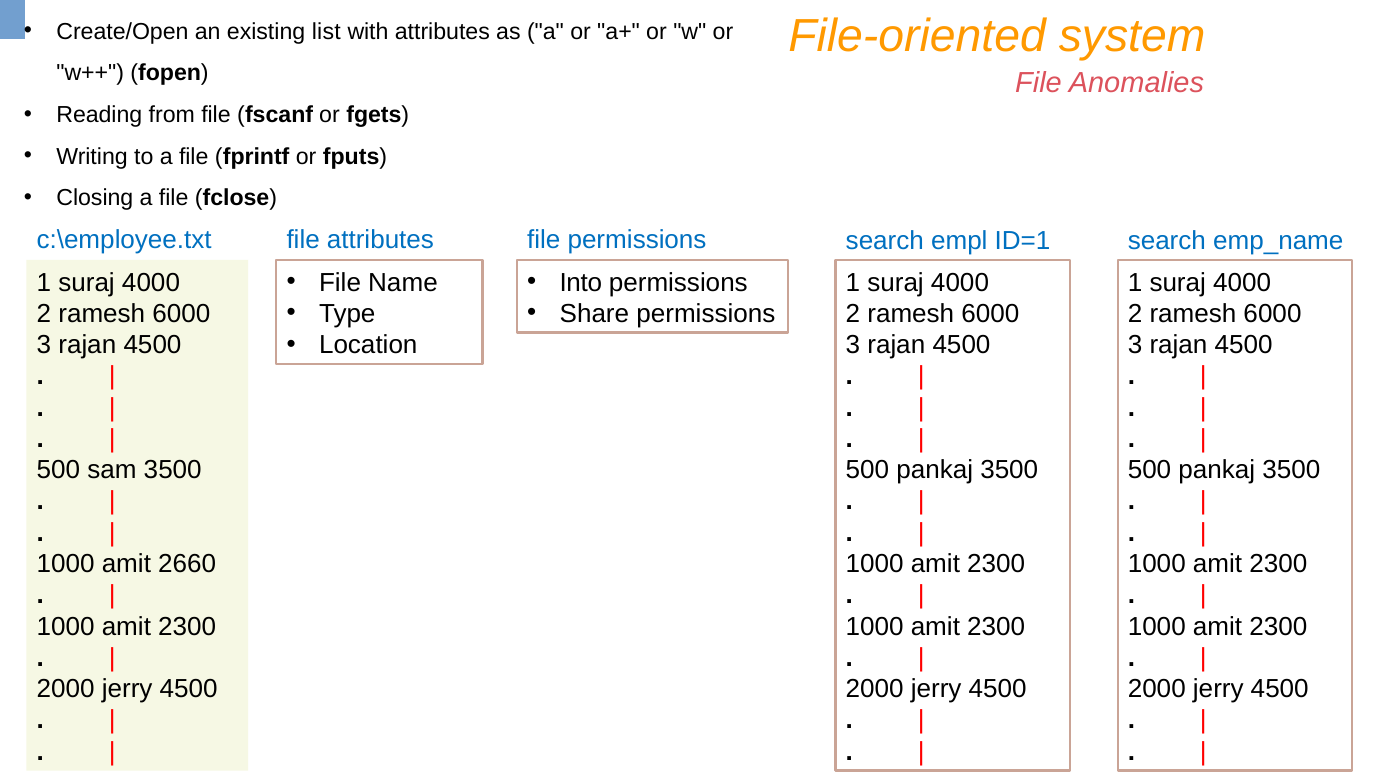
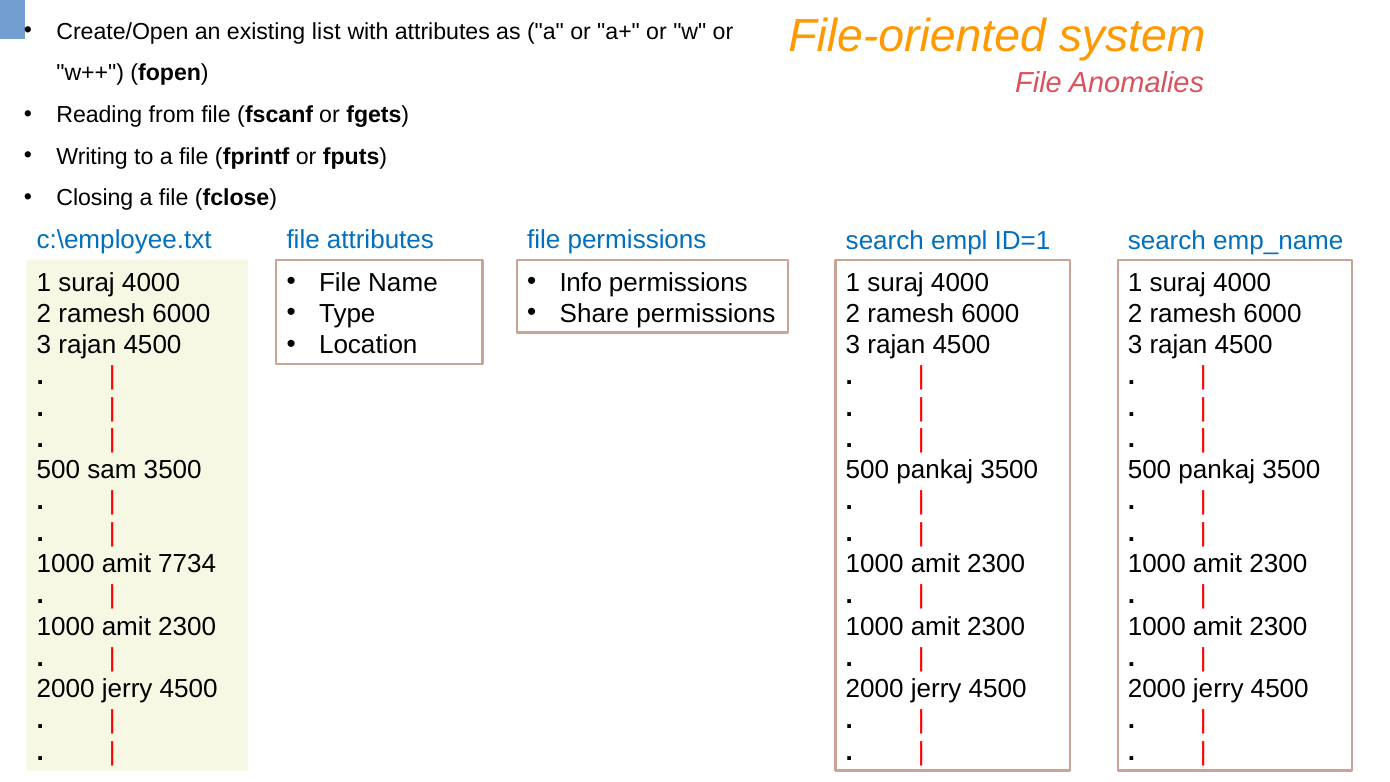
Into: Into -> Info
2660: 2660 -> 7734
